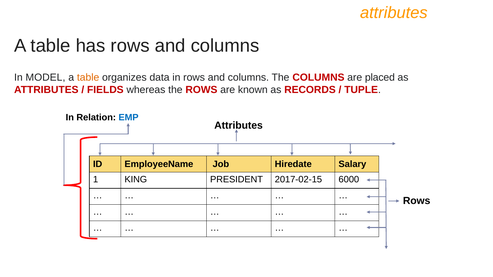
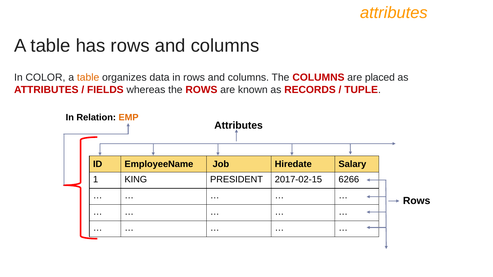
MODEL: MODEL -> COLOR
EMP colour: blue -> orange
6000: 6000 -> 6266
